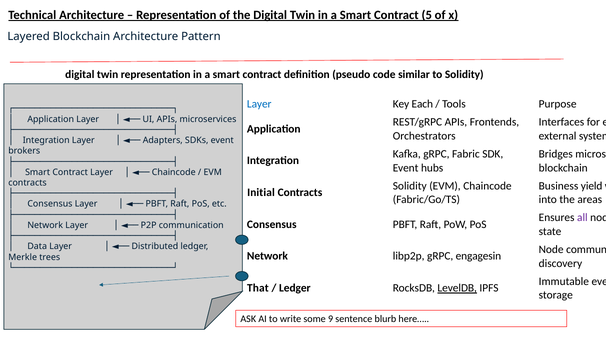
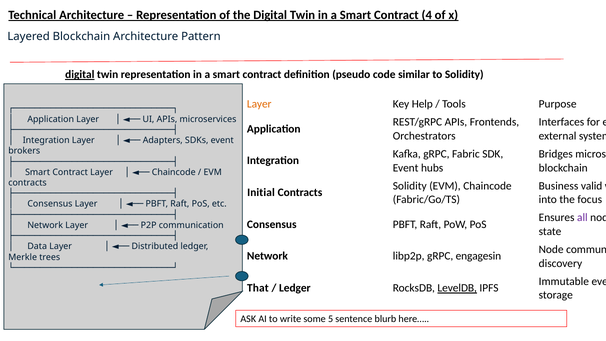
5: 5 -> 4
digital at (80, 75) underline: none -> present
Layer at (259, 104) colour: blue -> orange
Each: Each -> Help
yield: yield -> valid
areas: areas -> focus
9: 9 -> 5
